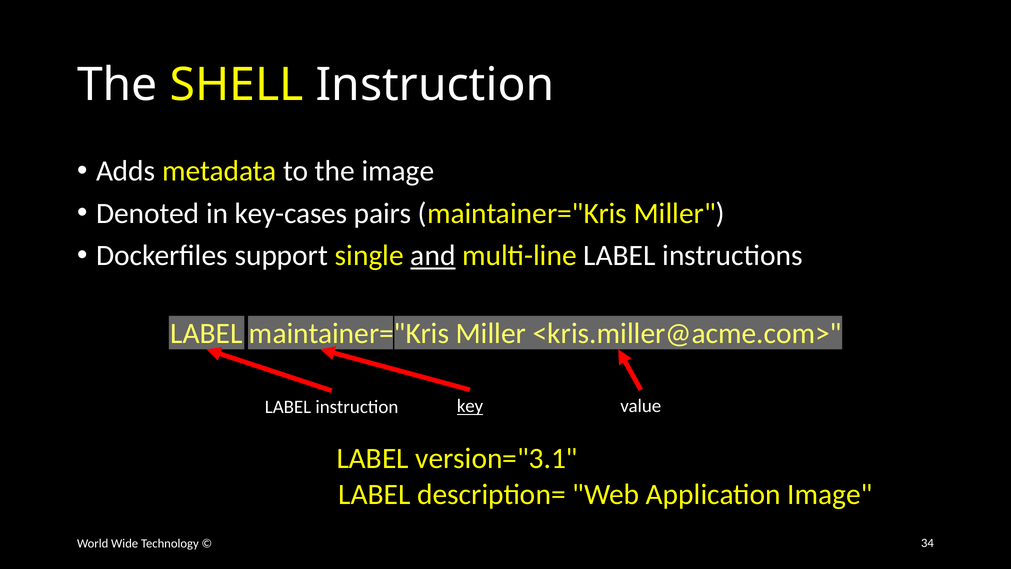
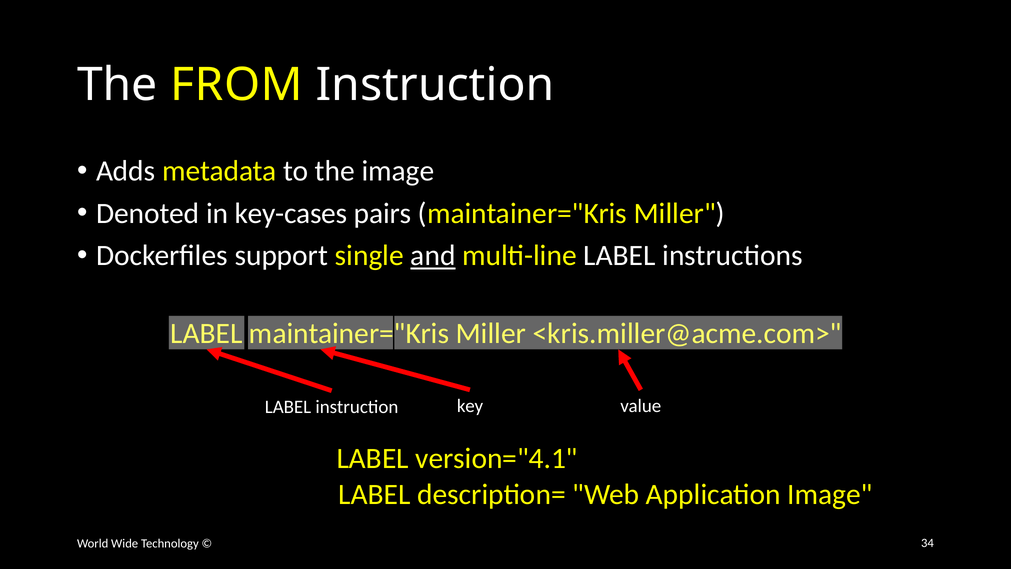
SHELL: SHELL -> FROM
key underline: present -> none
version="3.1: version="3.1 -> version="4.1
